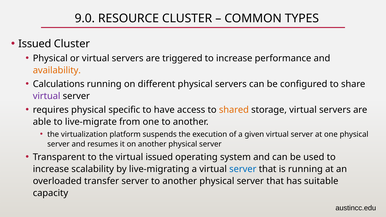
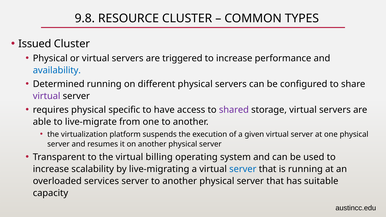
9.0: 9.0 -> 9.8
availability colour: orange -> blue
Calculations: Calculations -> Determined
shared colour: orange -> purple
virtual issued: issued -> billing
transfer: transfer -> services
